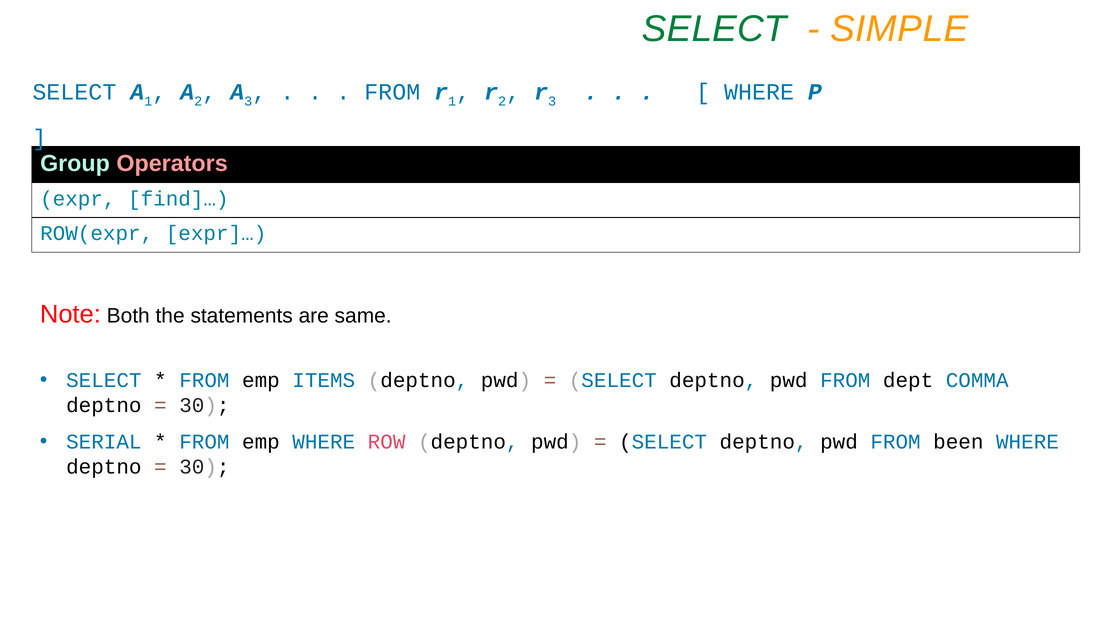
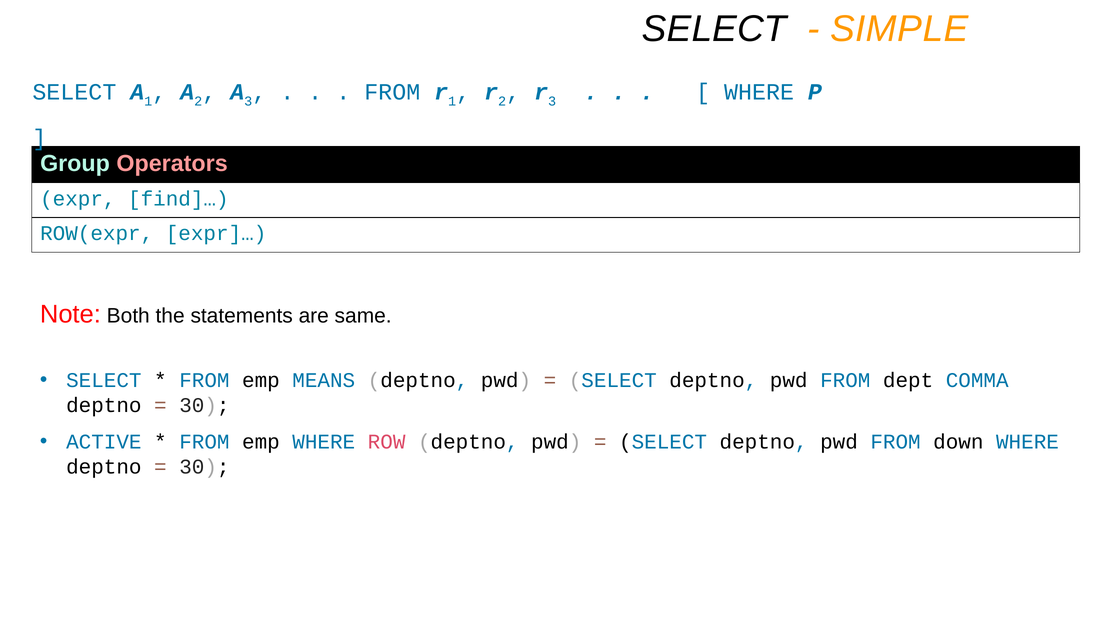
SELECT at (714, 29) colour: green -> black
ITEMS: ITEMS -> MEANS
SERIAL: SERIAL -> ACTIVE
been: been -> down
